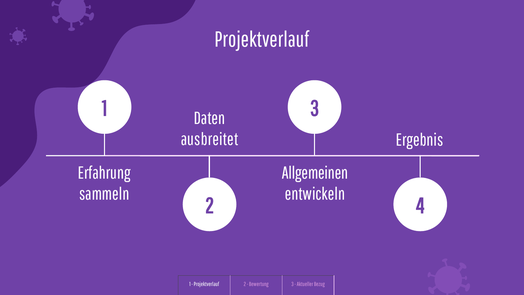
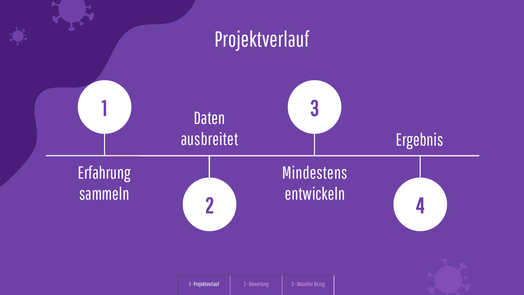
Allgemeinen: Allgemeinen -> Mindestens
